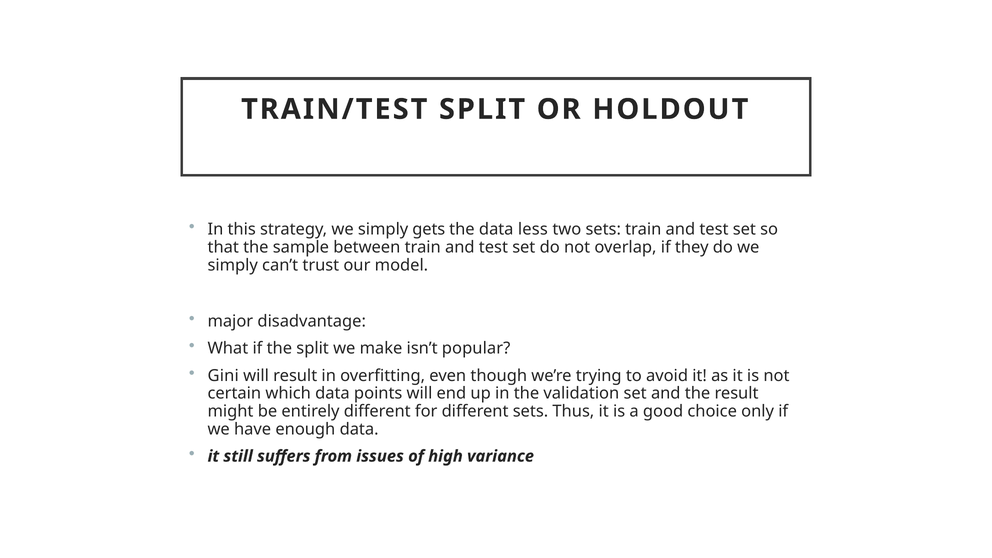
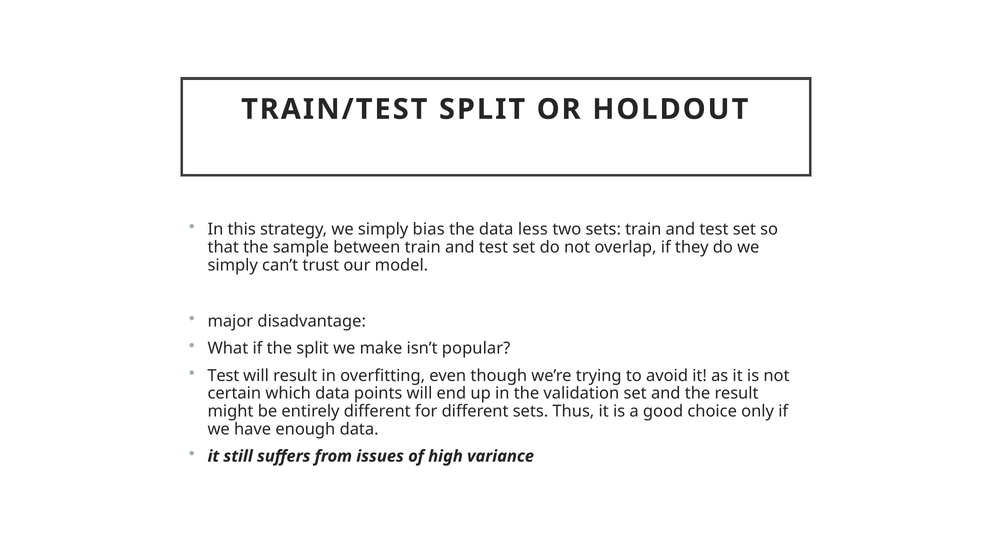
gets: gets -> bias
Gini at (223, 376): Gini -> Test
